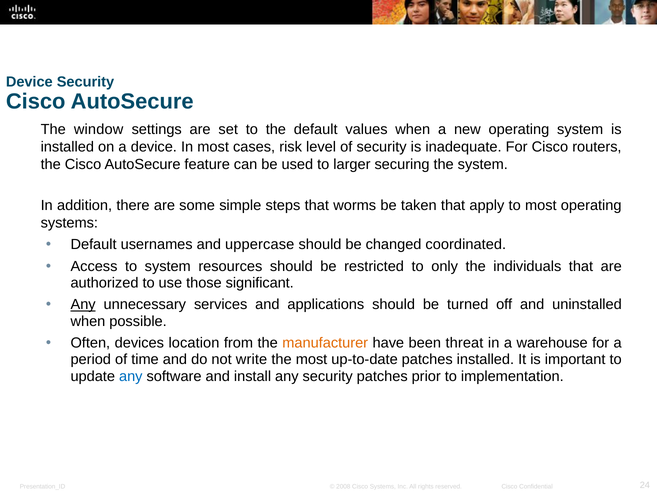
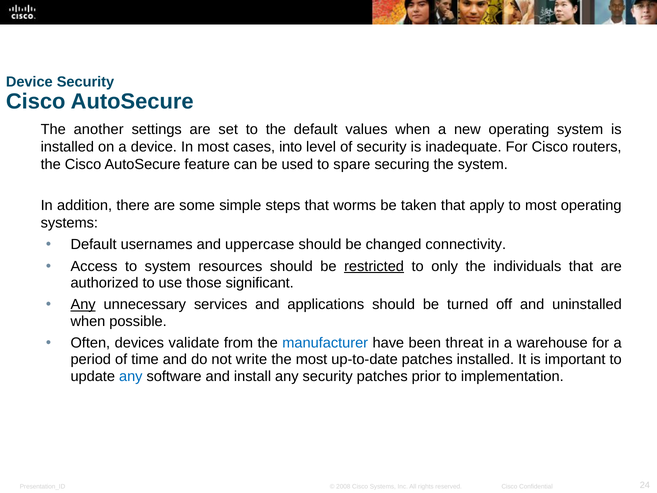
window: window -> another
risk: risk -> into
larger: larger -> spare
coordinated: coordinated -> connectivity
restricted underline: none -> present
location: location -> validate
manufacturer colour: orange -> blue
